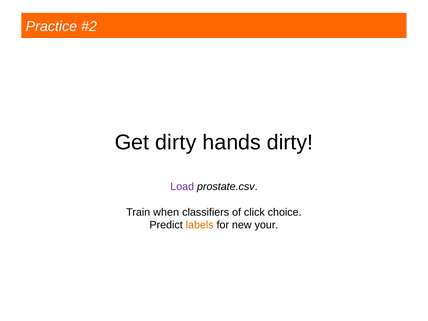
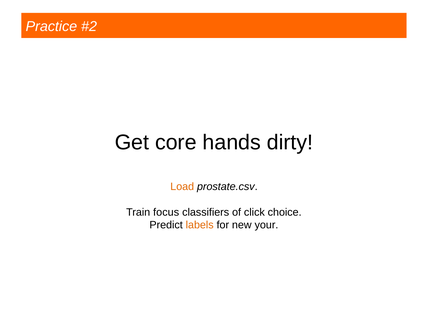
Get dirty: dirty -> core
Load colour: purple -> orange
when: when -> focus
